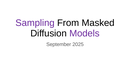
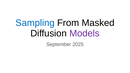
Sampling colour: purple -> blue
